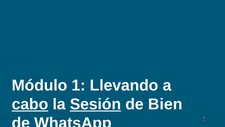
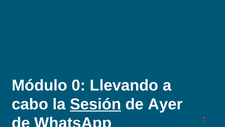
1: 1 -> 0
cabo underline: present -> none
Bien: Bien -> Ayer
